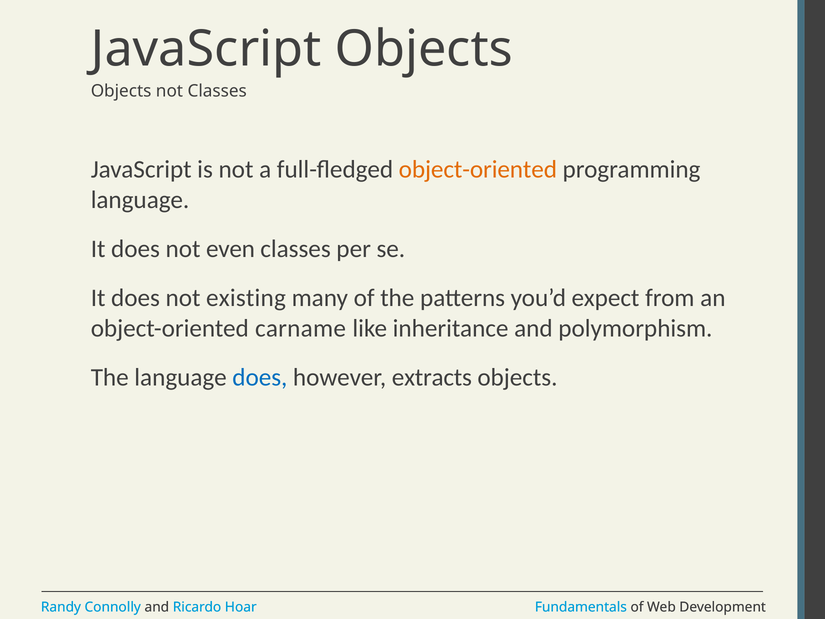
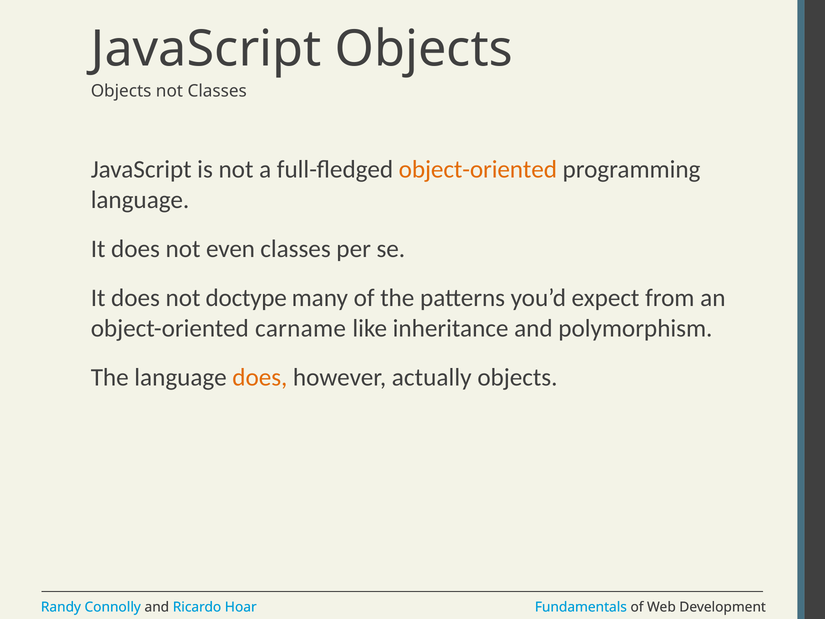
existing: existing -> doctype
does at (260, 377) colour: blue -> orange
extracts: extracts -> actually
